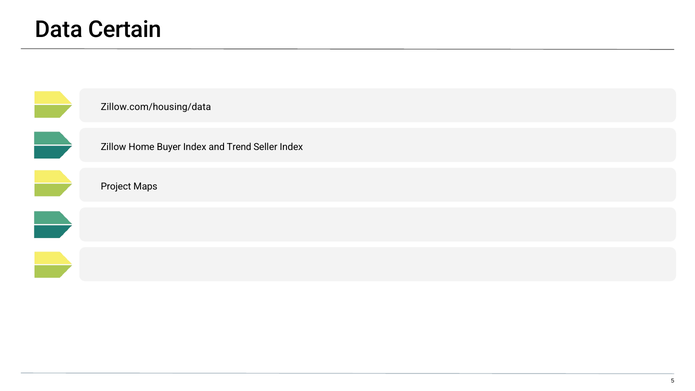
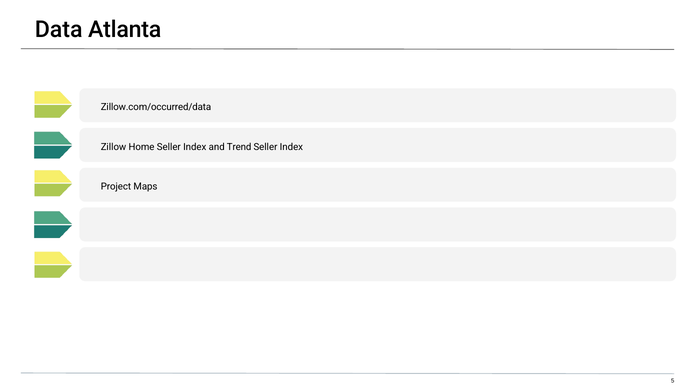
Certain: Certain -> Atlanta
Zillow.com/housing/data: Zillow.com/housing/data -> Zillow.com/occurred/data
Home Buyer: Buyer -> Seller
